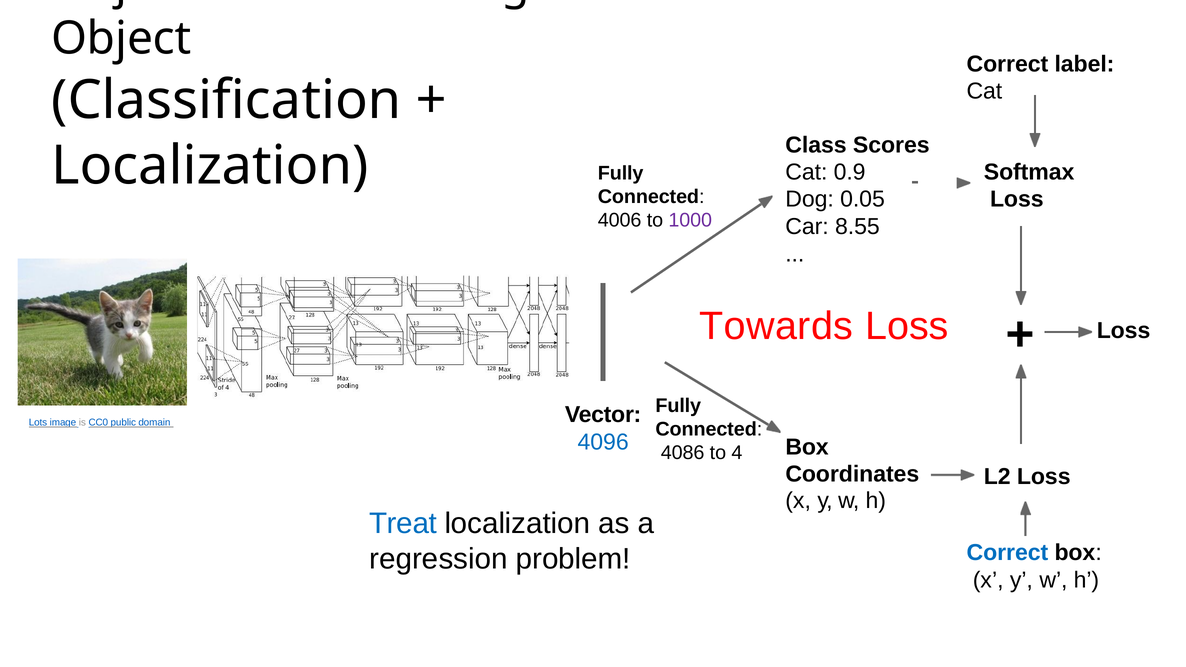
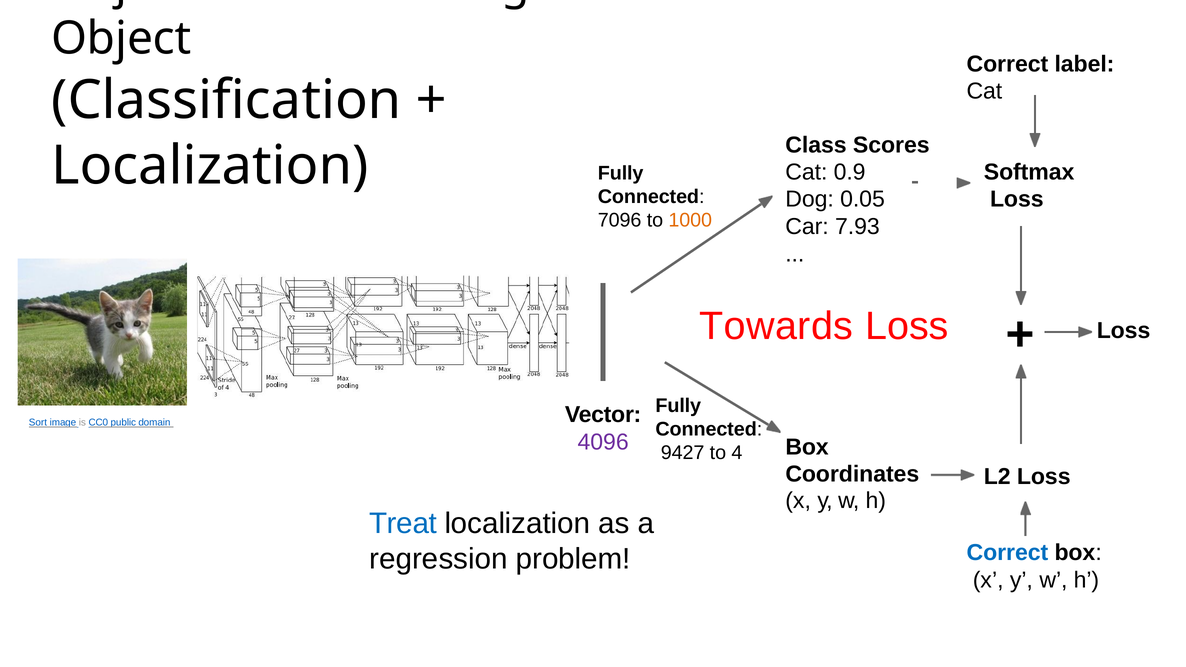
4006: 4006 -> 7096
1000 colour: purple -> orange
8.55: 8.55 -> 7.93
Lots: Lots -> Sort
4096 colour: blue -> purple
4086: 4086 -> 9427
